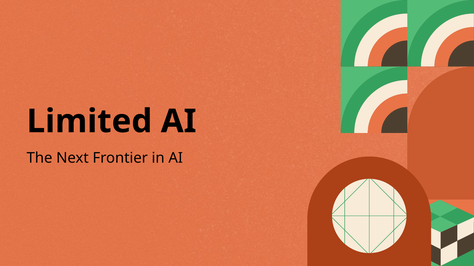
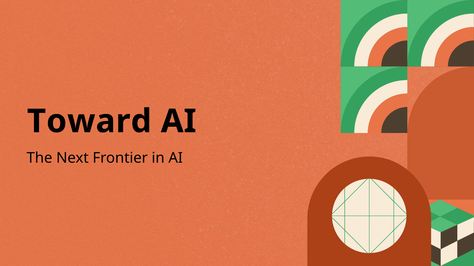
Limited: Limited -> Toward
